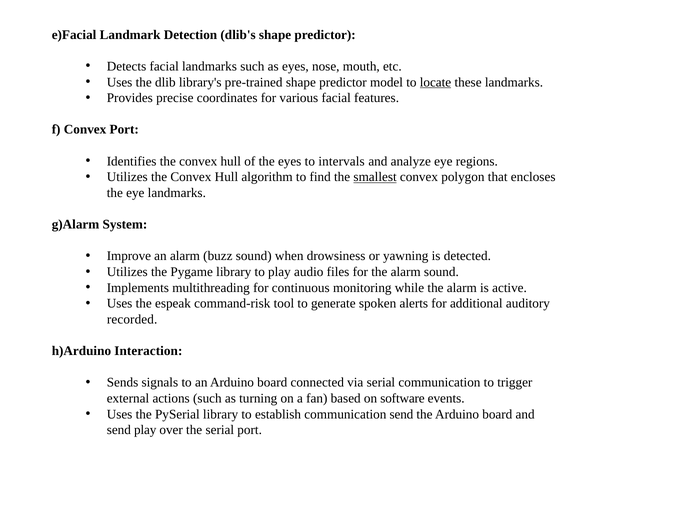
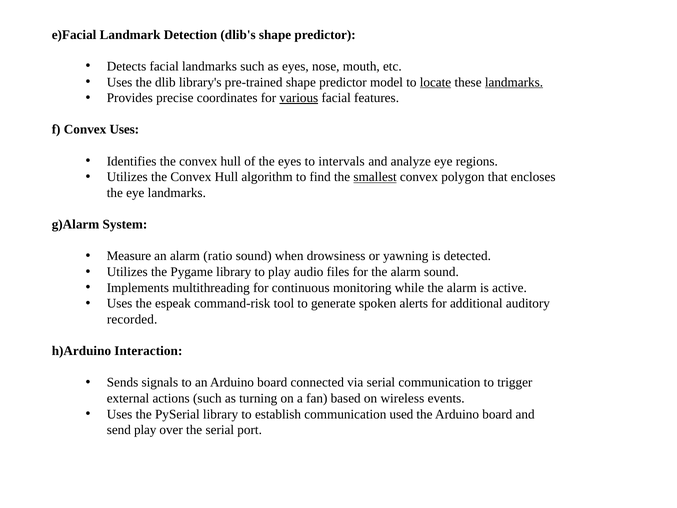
landmarks at (514, 82) underline: none -> present
various underline: none -> present
Convex Port: Port -> Uses
Improve: Improve -> Measure
buzz: buzz -> ratio
software: software -> wireless
communication send: send -> used
